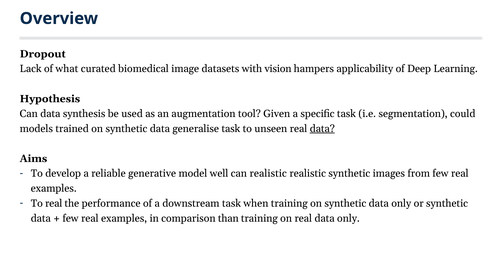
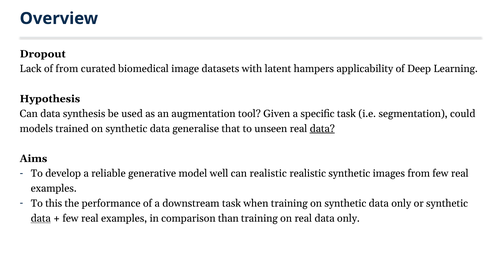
of what: what -> from
vision: vision -> latent
generalise task: task -> that
To real: real -> this
data at (41, 219) underline: none -> present
